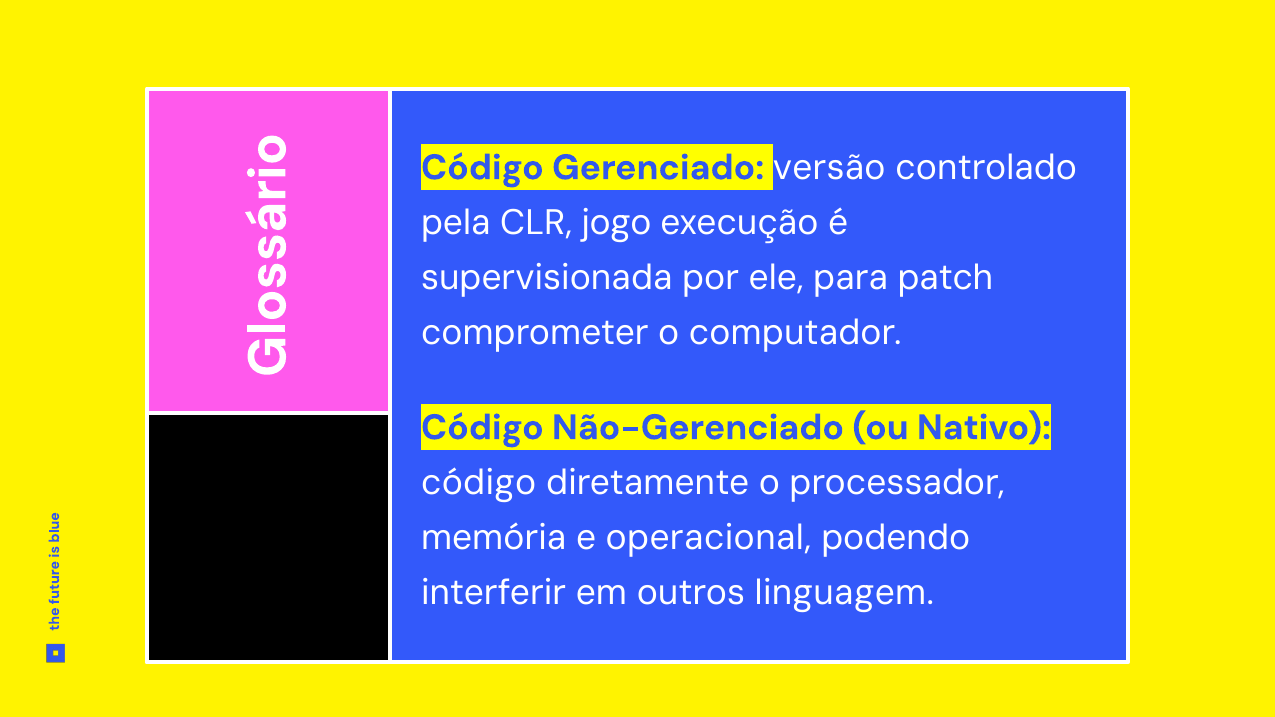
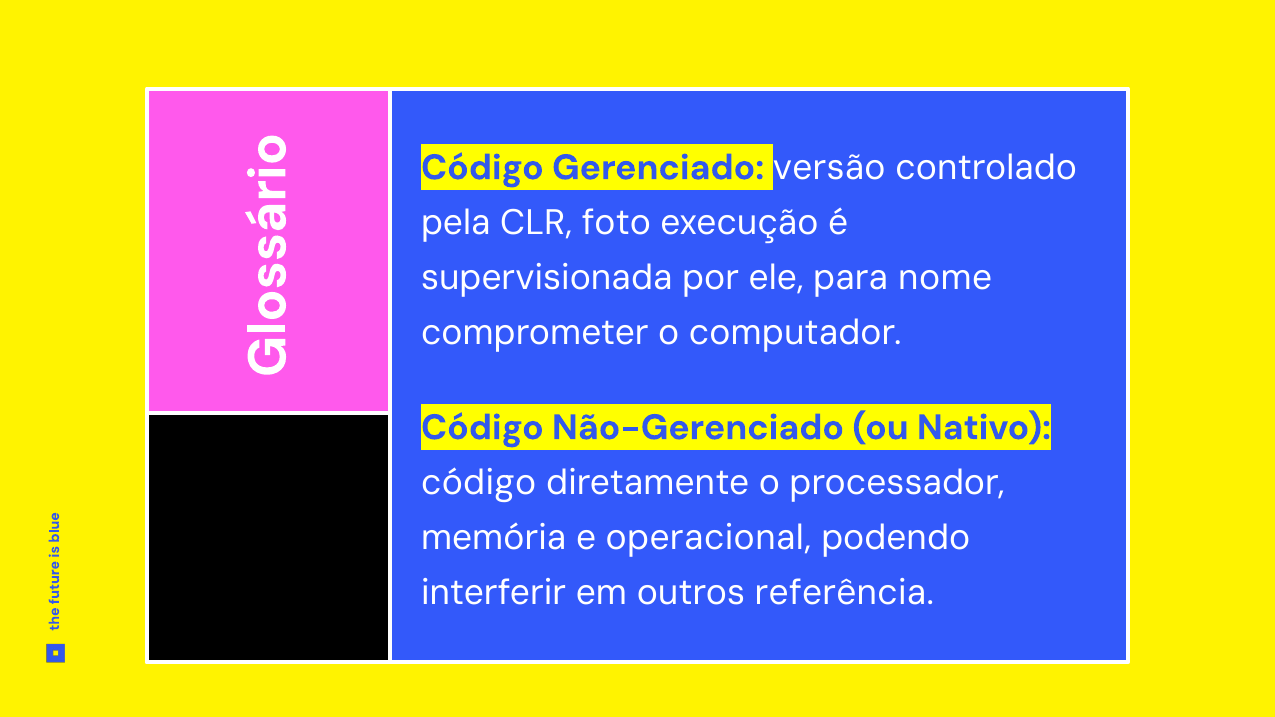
jogo: jogo -> foto
patch: patch -> nome
linguagem: linguagem -> referência
